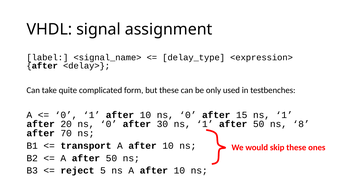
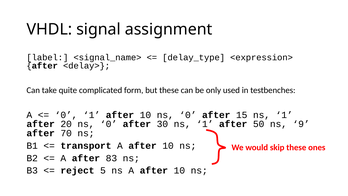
8: 8 -> 9
A after 50: 50 -> 83
